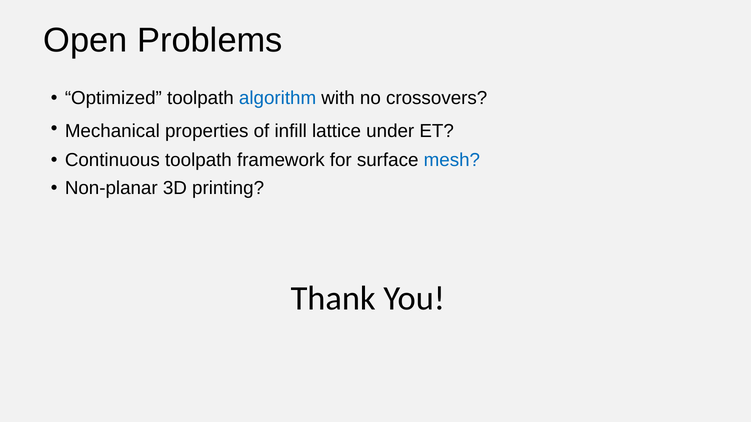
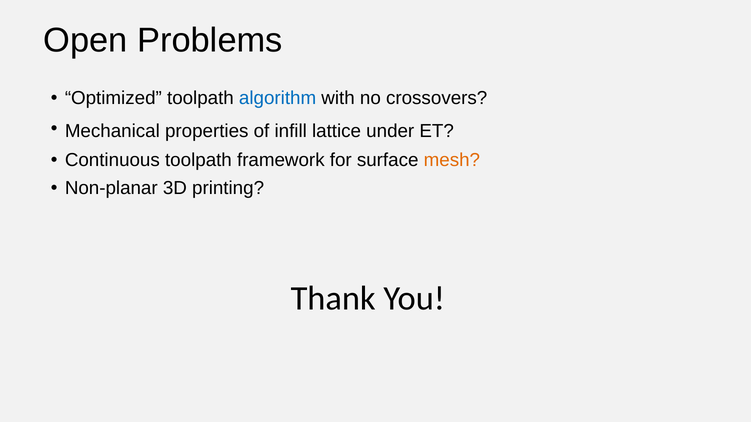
mesh colour: blue -> orange
